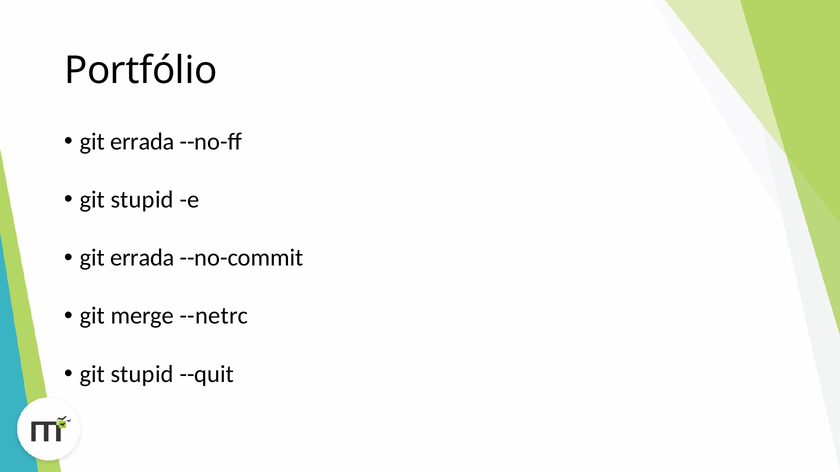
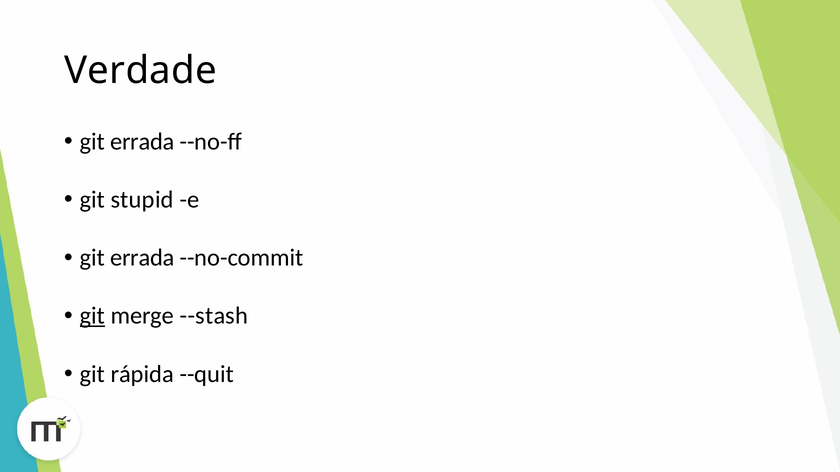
Portfólio: Portfólio -> Verdade
git at (92, 316) underline: none -> present
--netrc: --netrc -> --stash
stupid at (142, 374): stupid -> rápida
